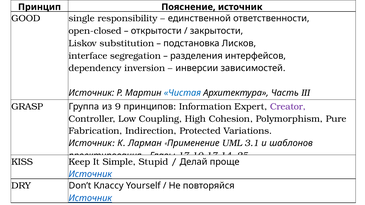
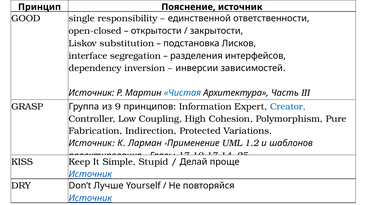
Creator colour: purple -> blue
3.1: 3.1 -> 1.2
Классу: Классу -> Лучше
